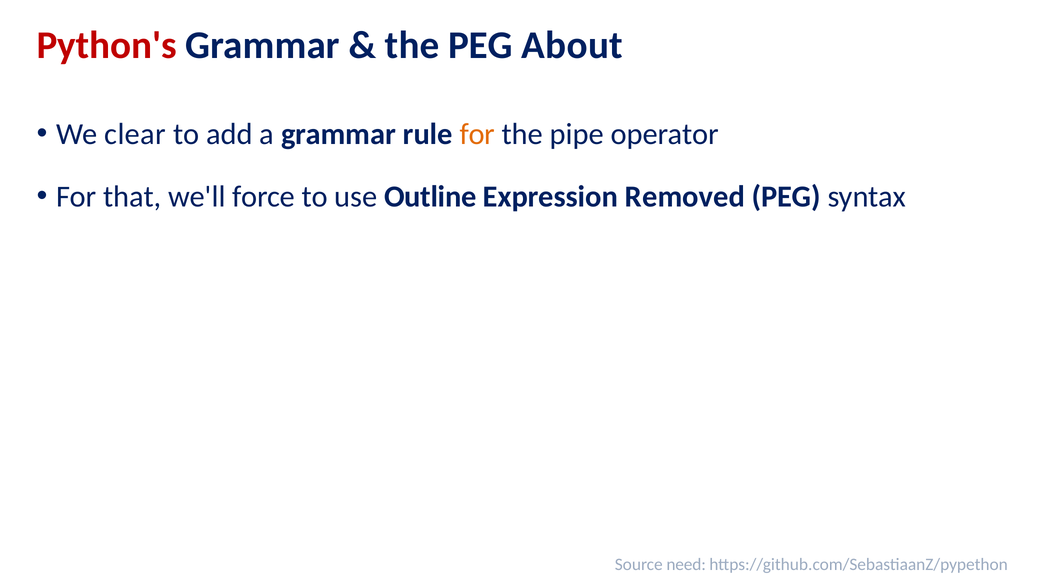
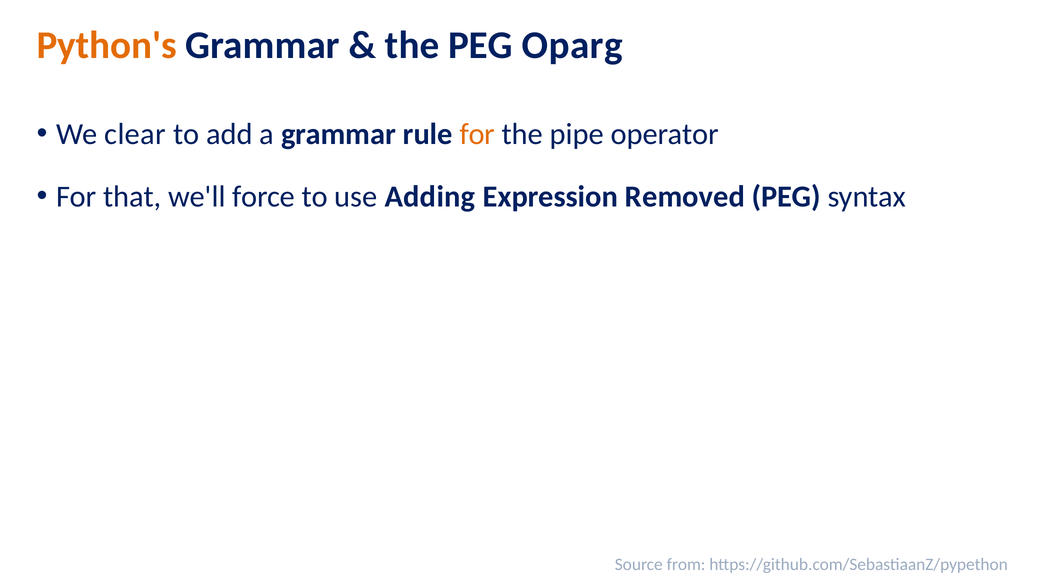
Python's colour: red -> orange
About: About -> Oparg
Outline: Outline -> Adding
need: need -> from
